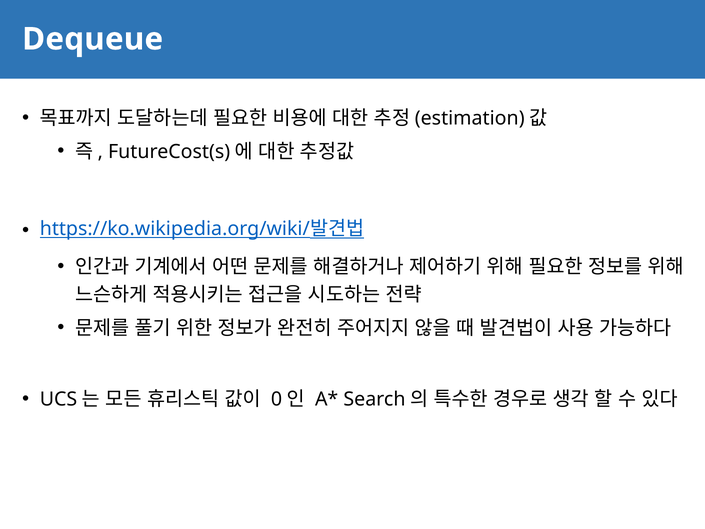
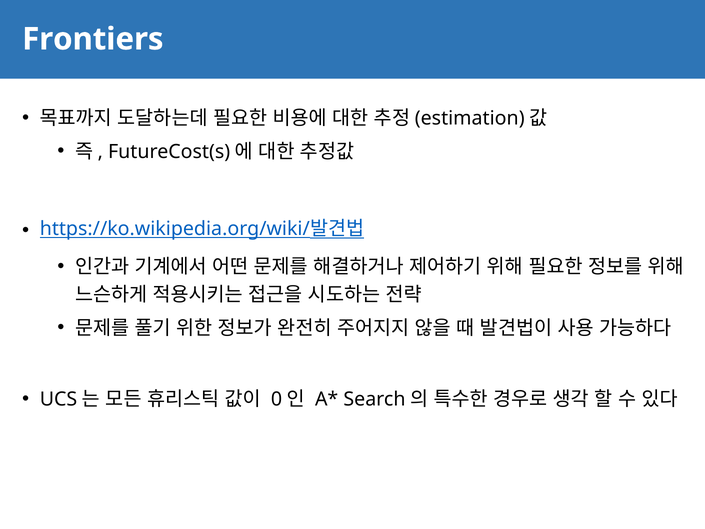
Dequeue: Dequeue -> Frontiers
